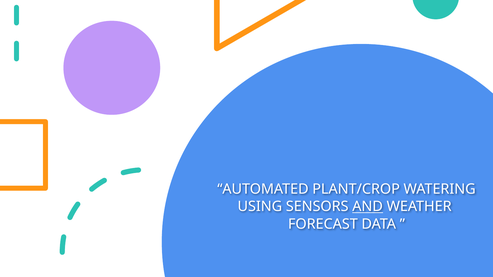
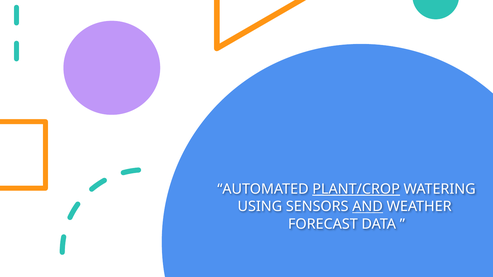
PLANT/CROP underline: none -> present
